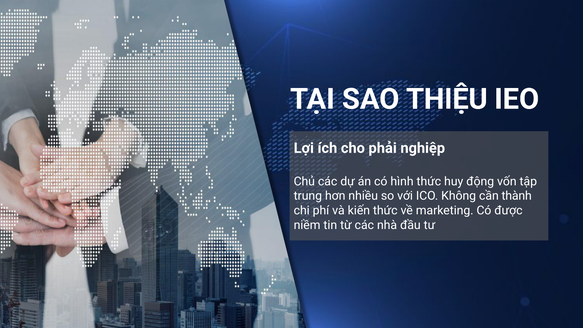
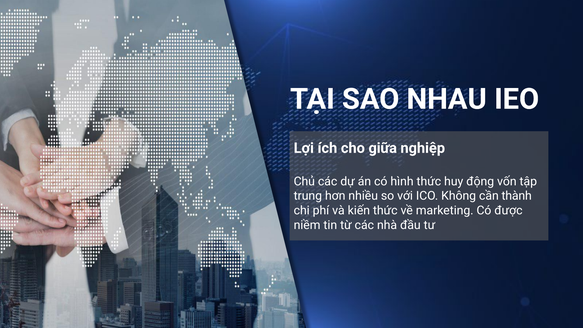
THIỆU: THIỆU -> NHAU
phải: phải -> giữa
